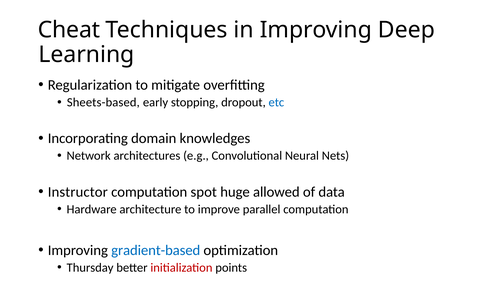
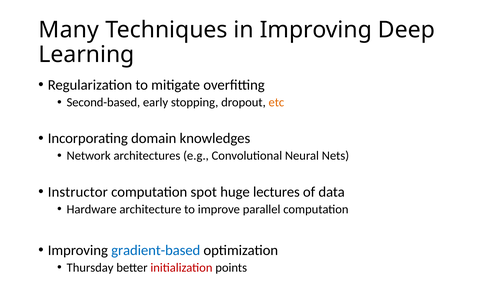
Cheat: Cheat -> Many
Sheets-based: Sheets-based -> Second-based
etc colour: blue -> orange
allowed: allowed -> lectures
